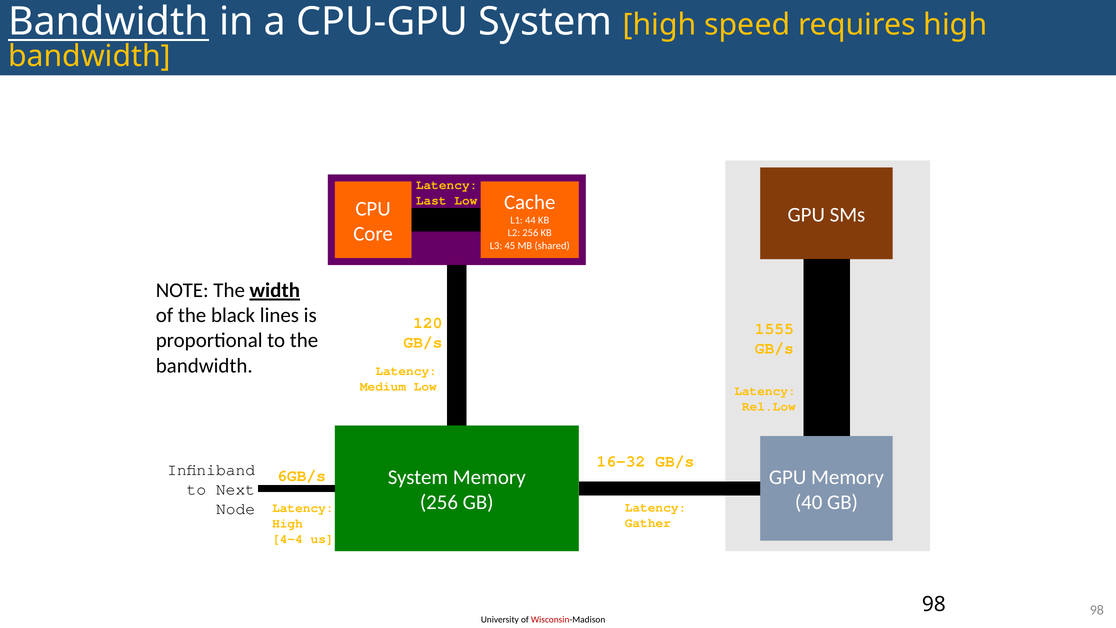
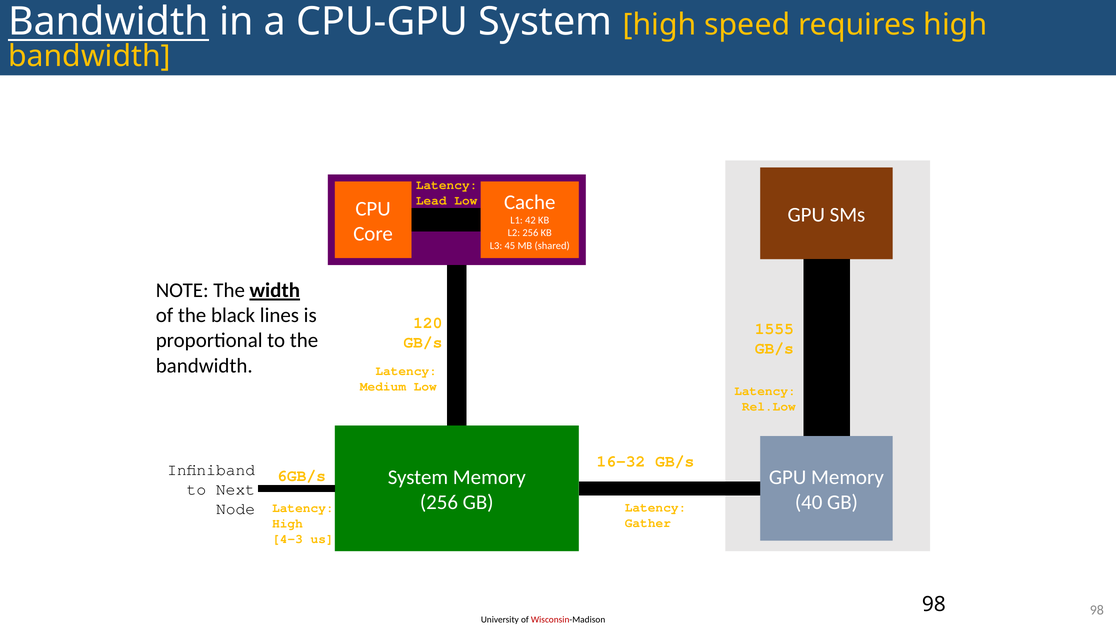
Last: Last -> Lead
44: 44 -> 42
4-4: 4-4 -> 4-3
